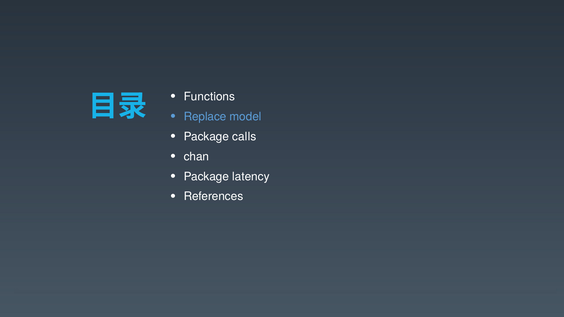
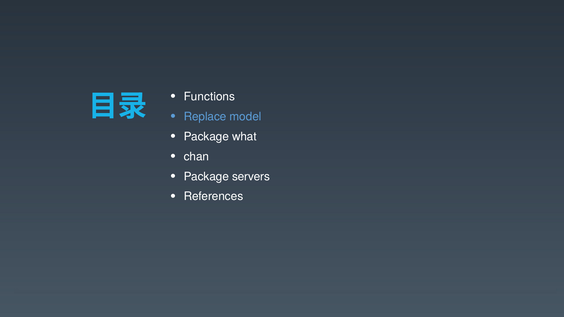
calls: calls -> what
latency: latency -> servers
